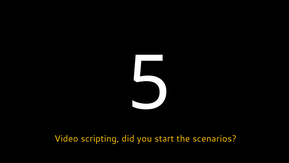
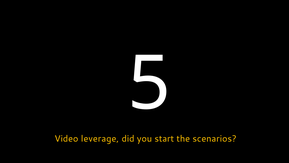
scripting: scripting -> leverage
